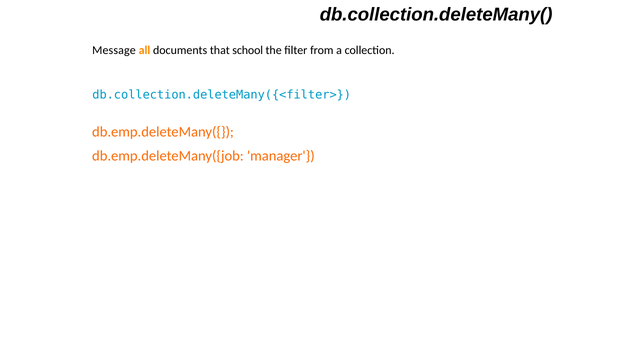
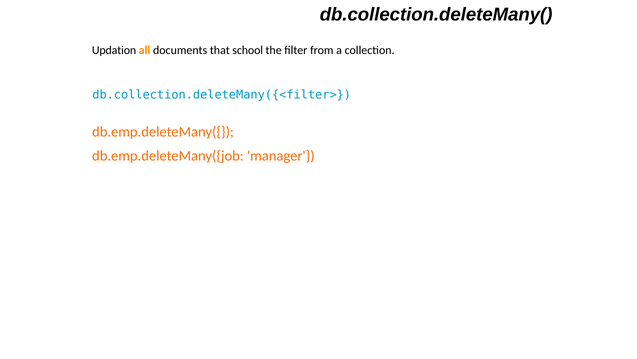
Message: Message -> Updation
